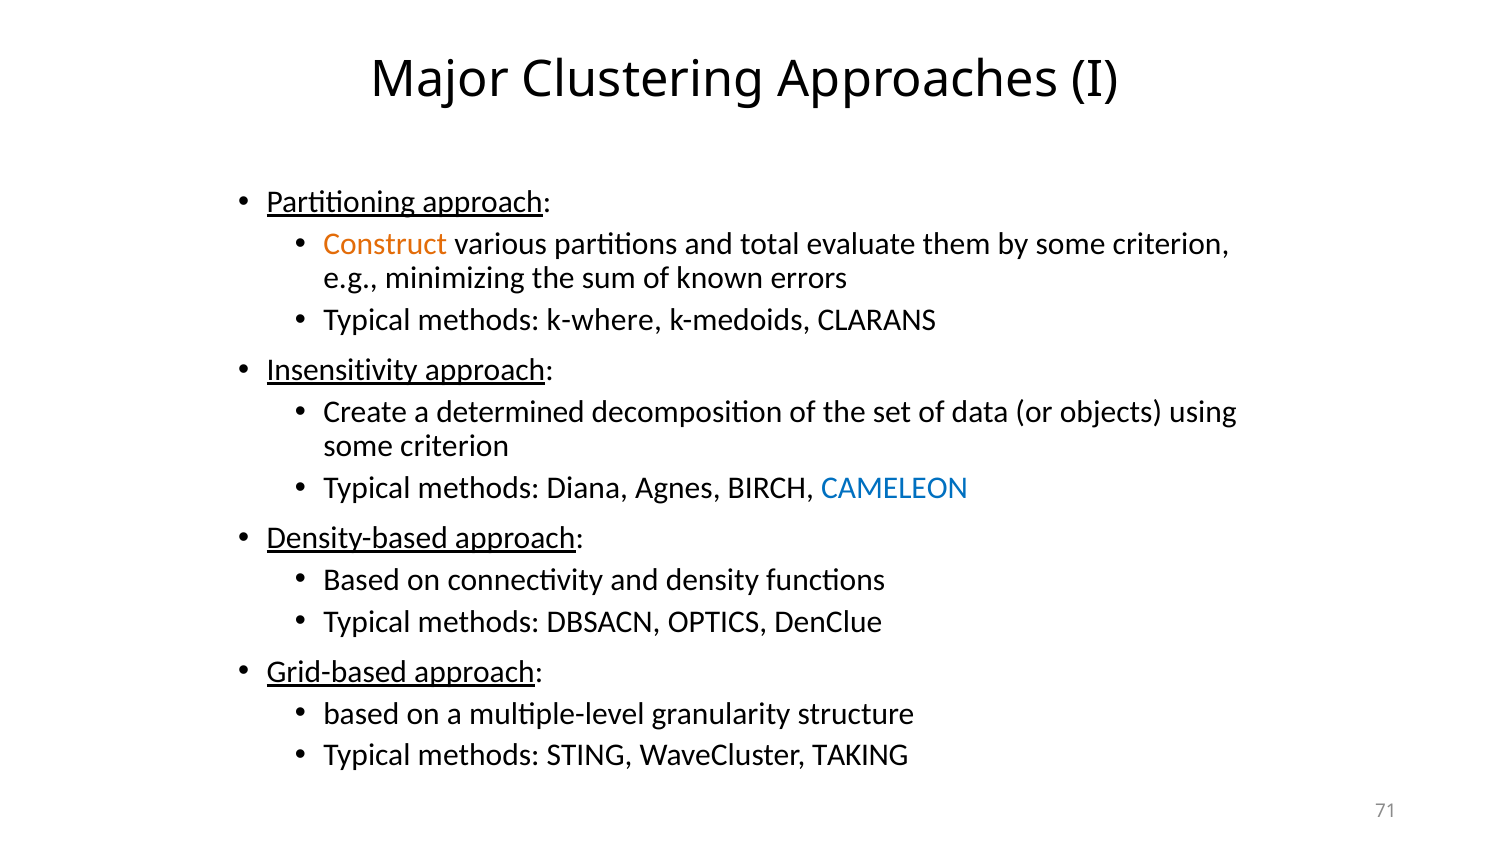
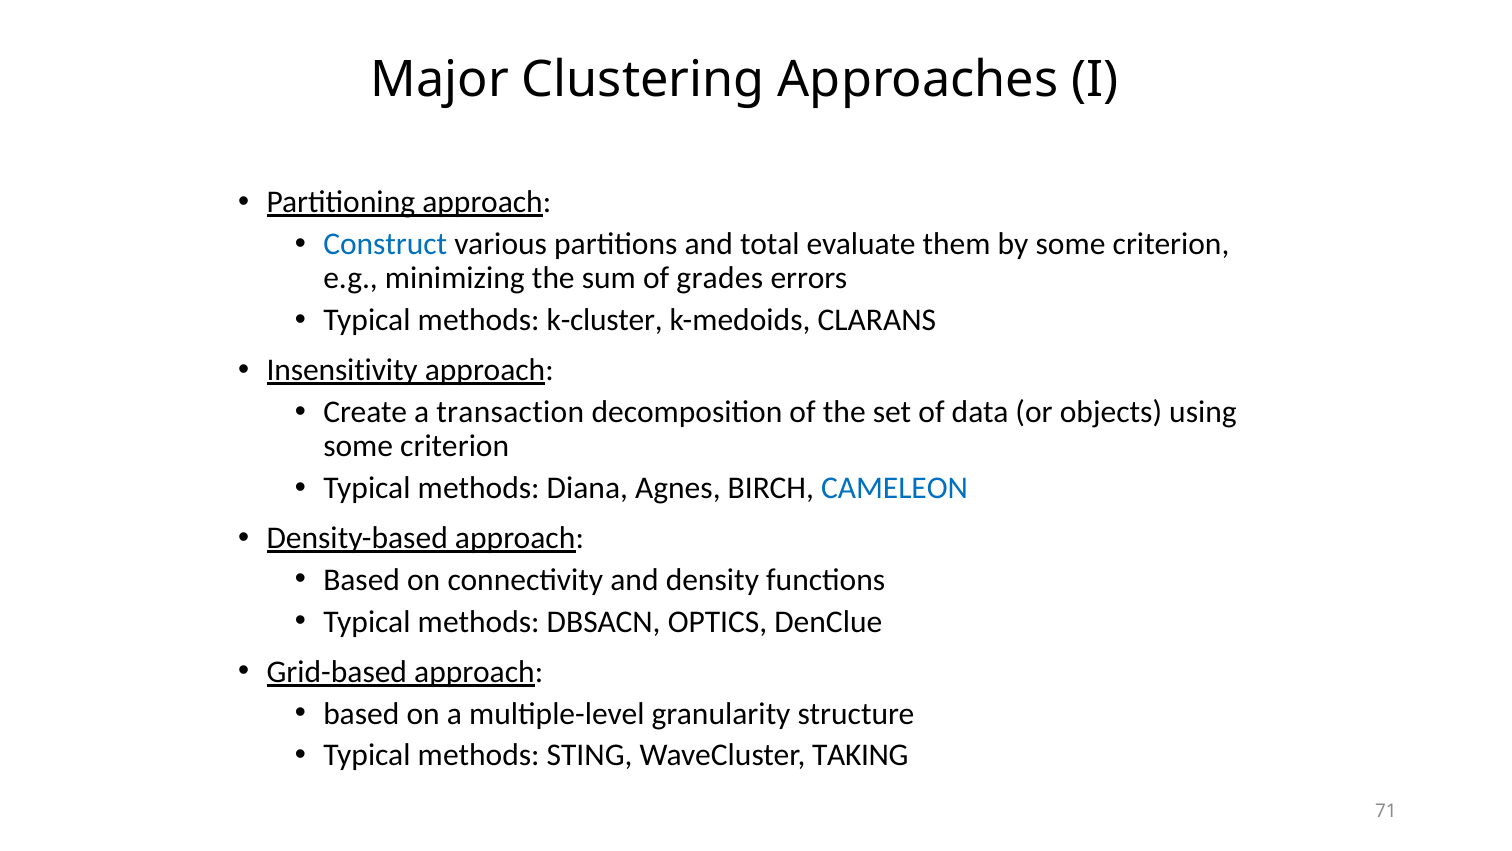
Construct colour: orange -> blue
known: known -> grades
k-where: k-where -> k-cluster
determined: determined -> transaction
